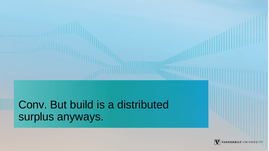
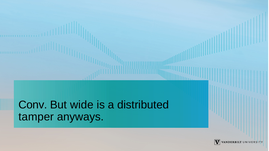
build: build -> wide
surplus: surplus -> tamper
